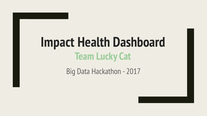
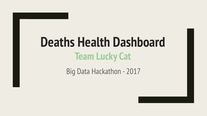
Impact: Impact -> Deaths
